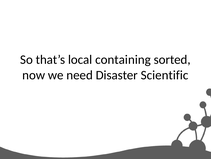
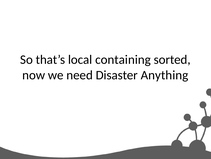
Scientific: Scientific -> Anything
